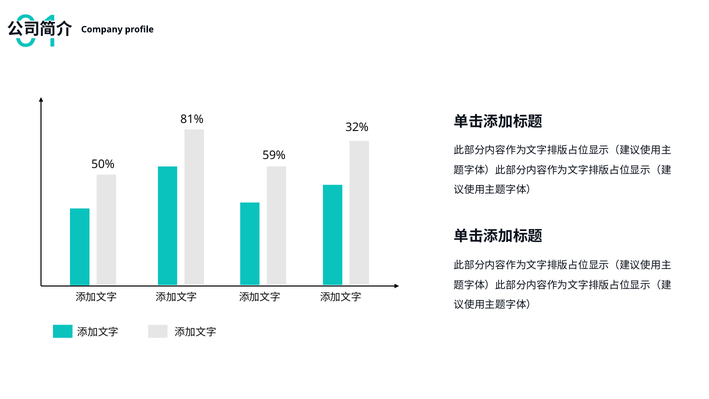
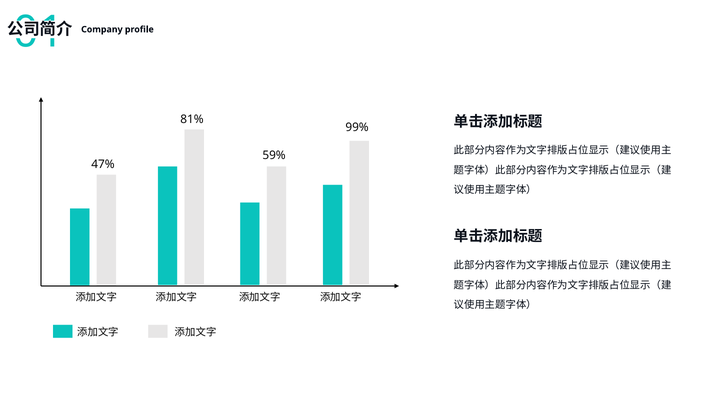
32%: 32% -> 99%
50%: 50% -> 47%
